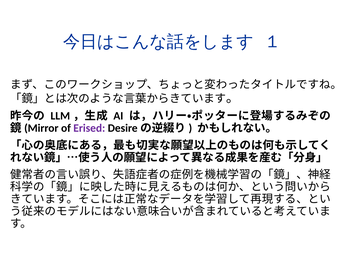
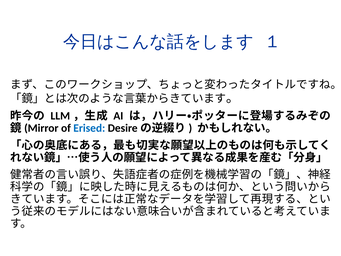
Erised colour: purple -> blue
